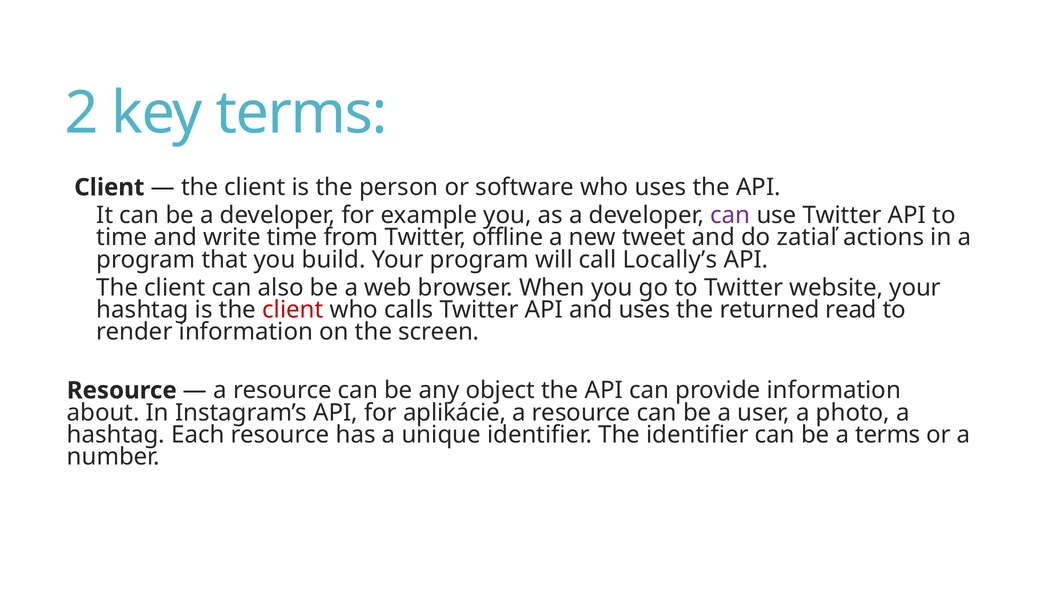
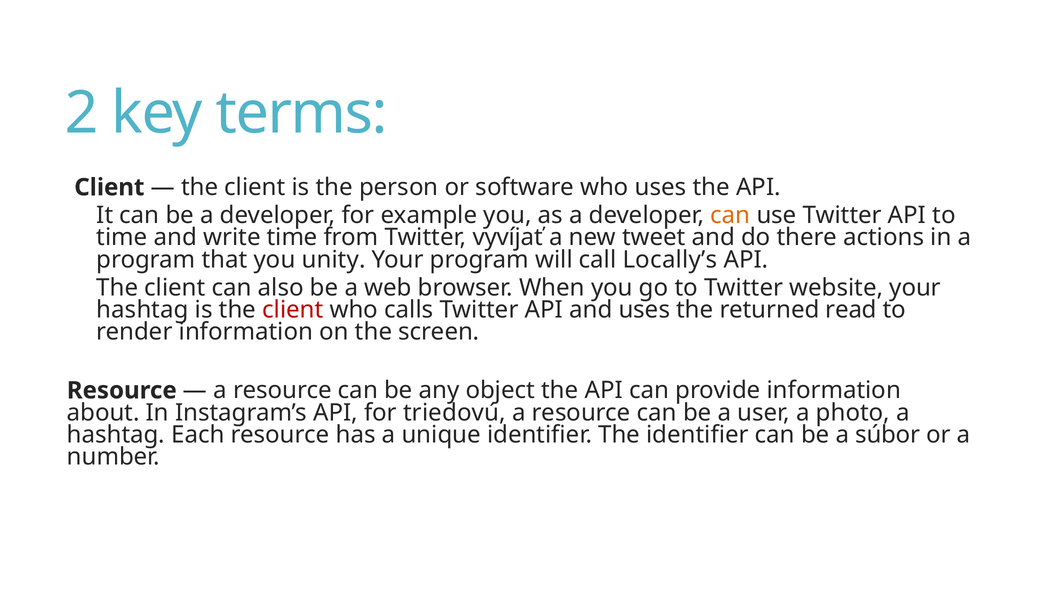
can at (730, 215) colour: purple -> orange
offline: offline -> vyvíjať
zatiaľ: zatiaľ -> there
build: build -> unity
aplikácie: aplikácie -> triedovú
a terms: terms -> súbor
